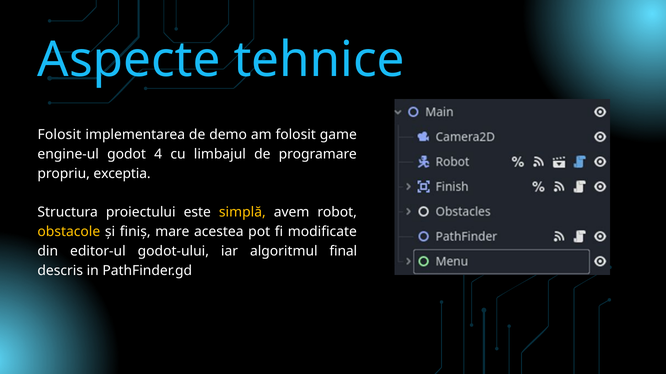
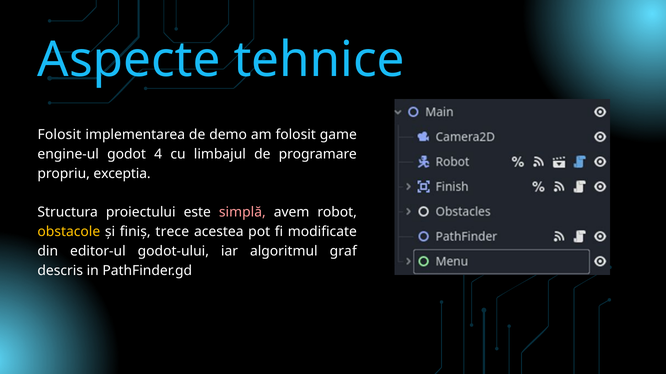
simplă colour: yellow -> pink
mare: mare -> trece
final: final -> graf
